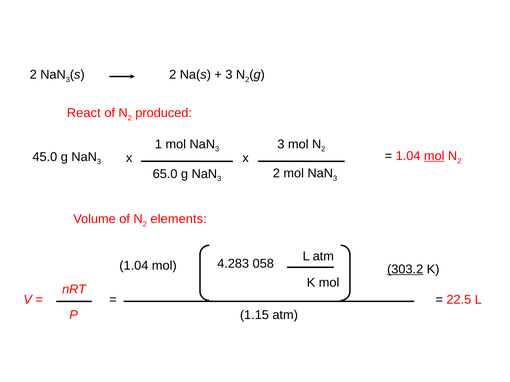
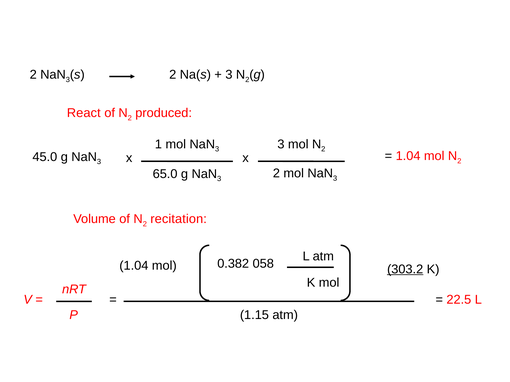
mol at (434, 156) underline: present -> none
elements: elements -> recitation
4.283: 4.283 -> 0.382
